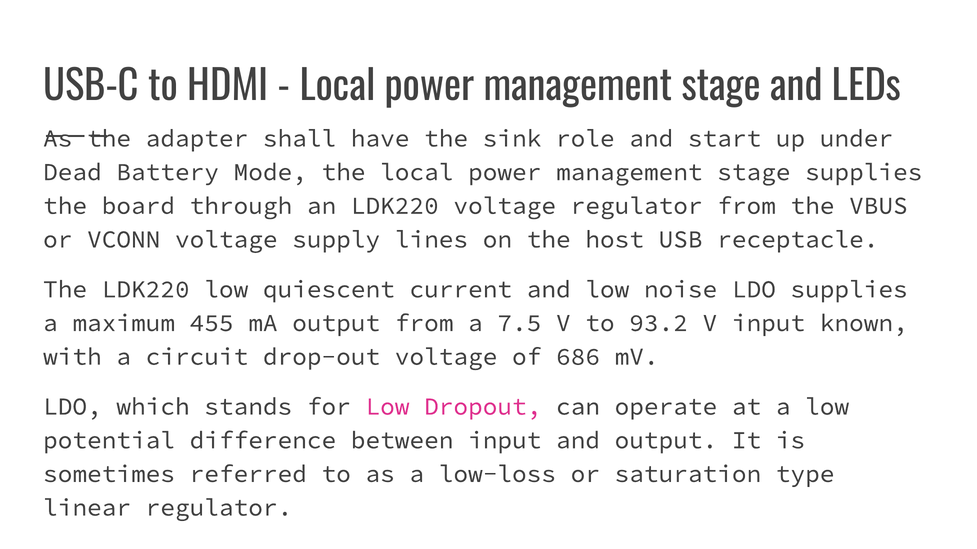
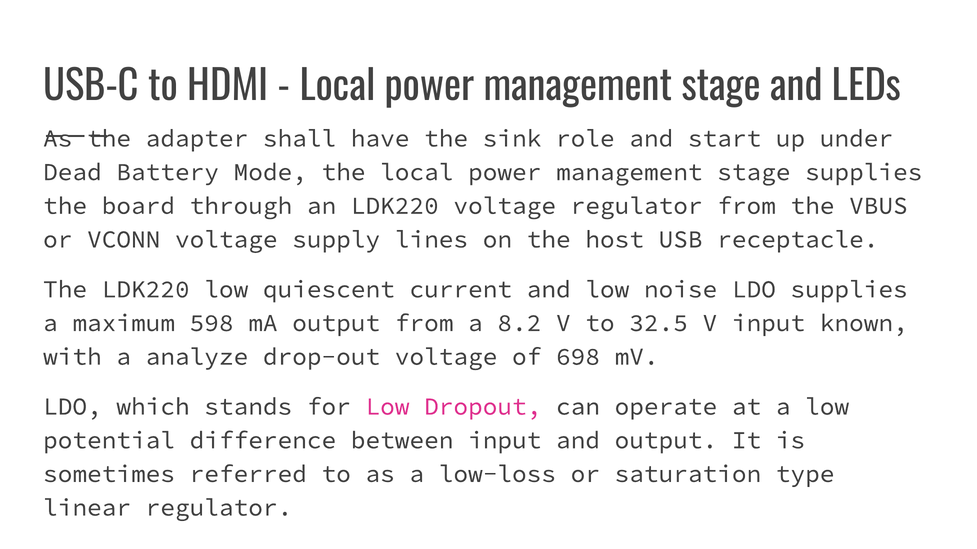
455: 455 -> 598
7.5: 7.5 -> 8.2
93.2: 93.2 -> 32.5
circuit: circuit -> analyze
686: 686 -> 698
